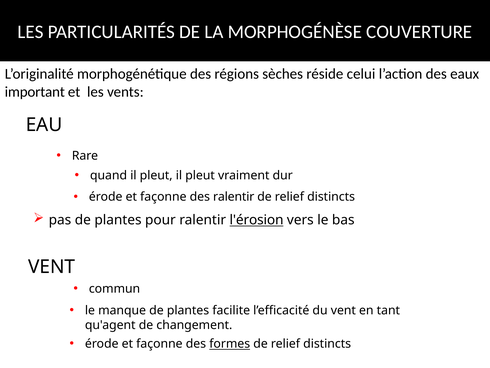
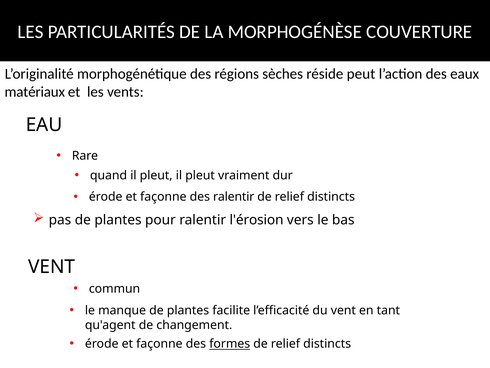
celui: celui -> peut
important: important -> matériaux
l'érosion underline: present -> none
